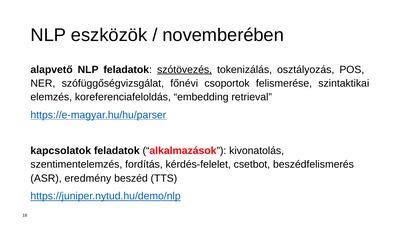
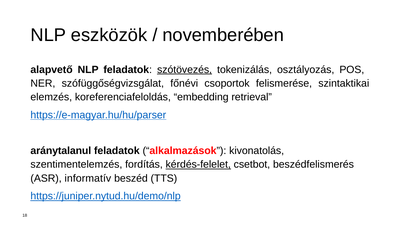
kapcsolatok: kapcsolatok -> aránytalanul
kérdés-felelet underline: none -> present
eredmény: eredmény -> informatív
